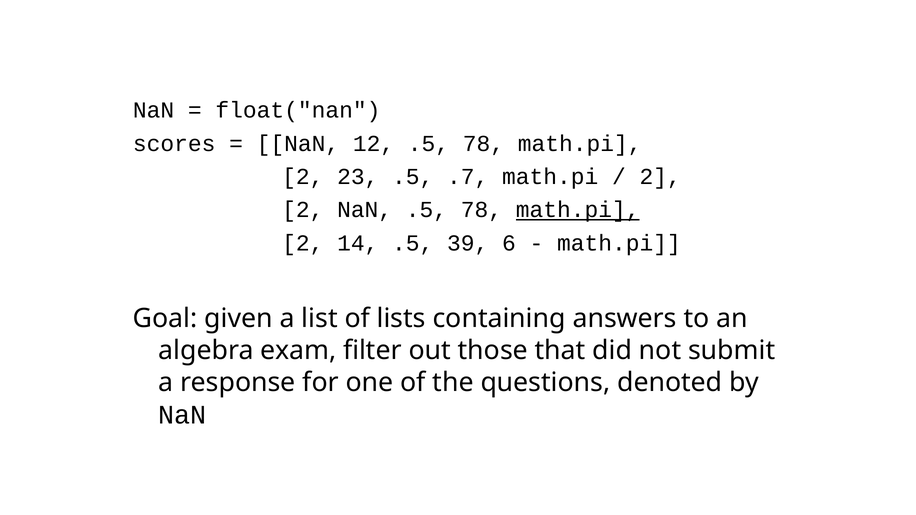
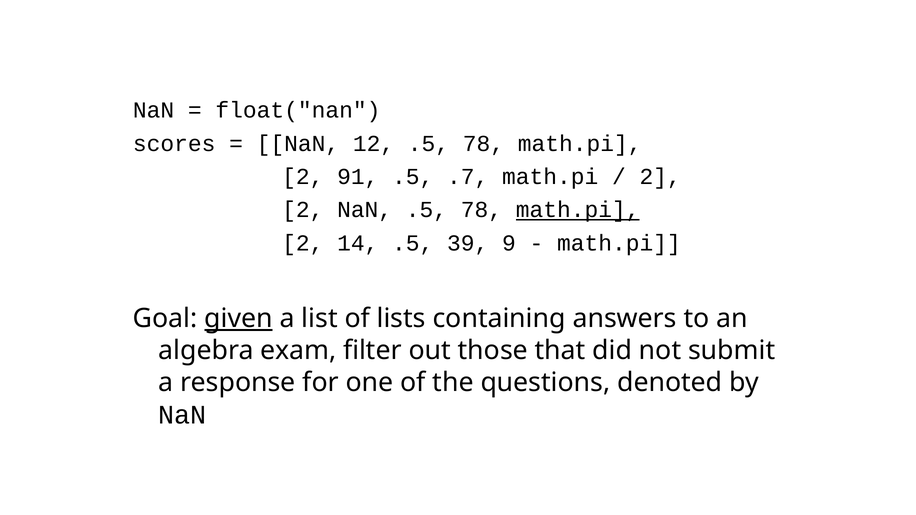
23: 23 -> 91
6: 6 -> 9
given underline: none -> present
